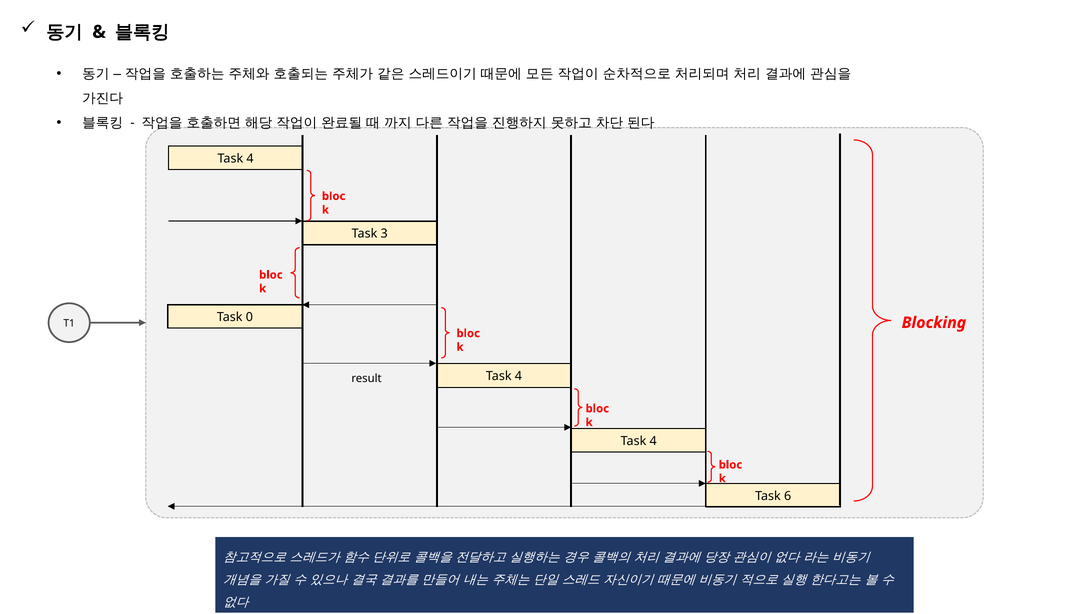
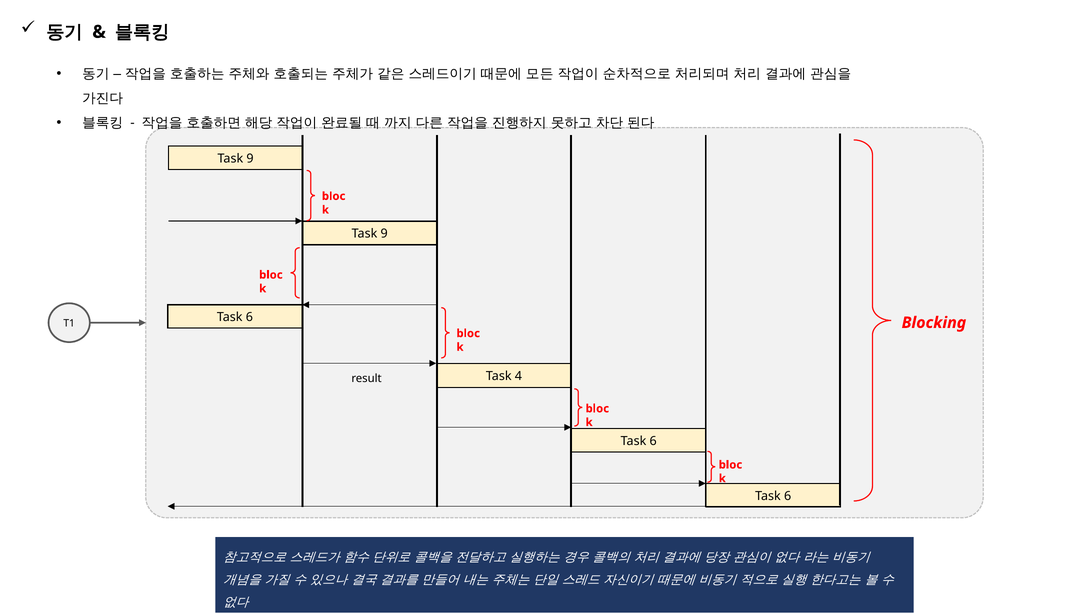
4 at (250, 159): 4 -> 9
3 at (384, 234): 3 -> 9
0 at (249, 317): 0 -> 6
4 at (653, 441): 4 -> 6
